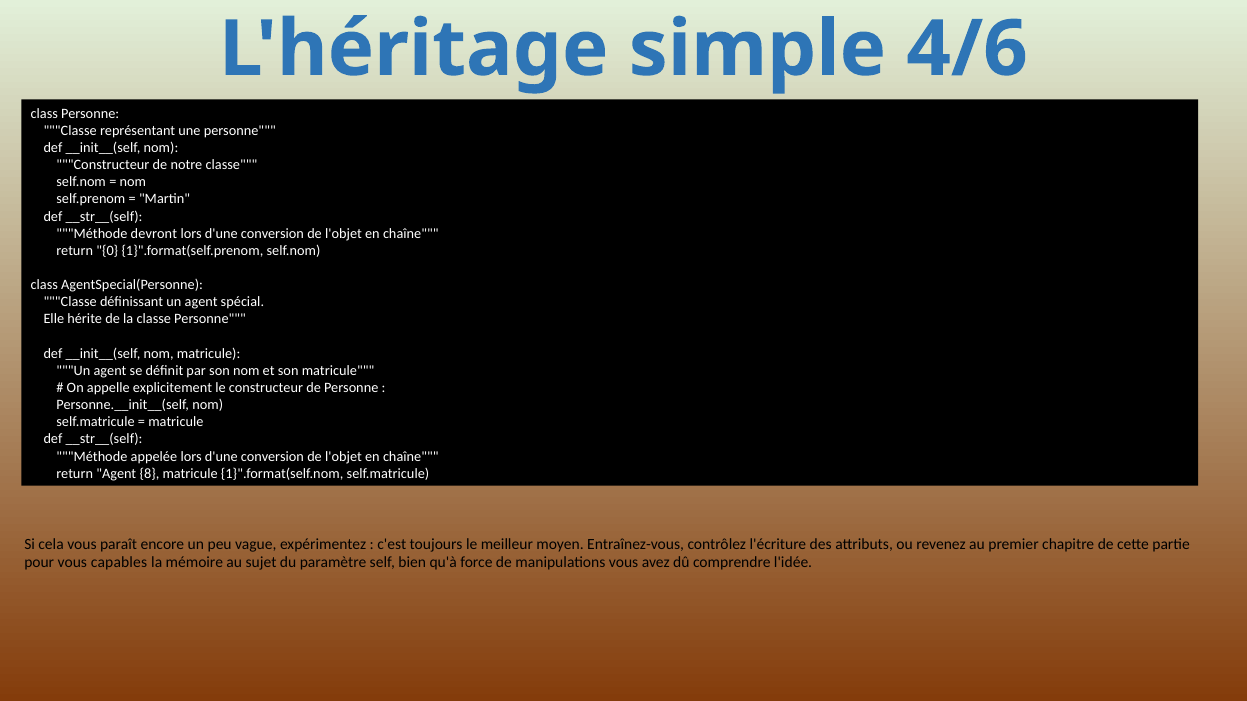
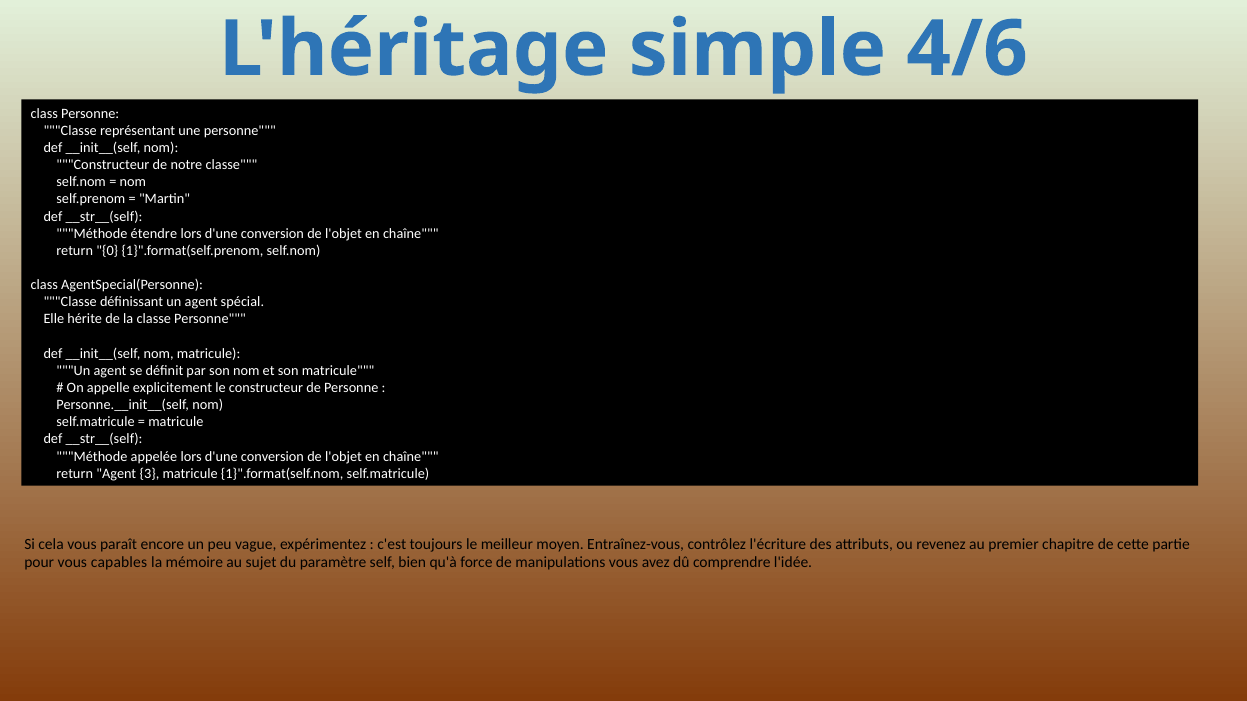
devront: devront -> étendre
8: 8 -> 3
